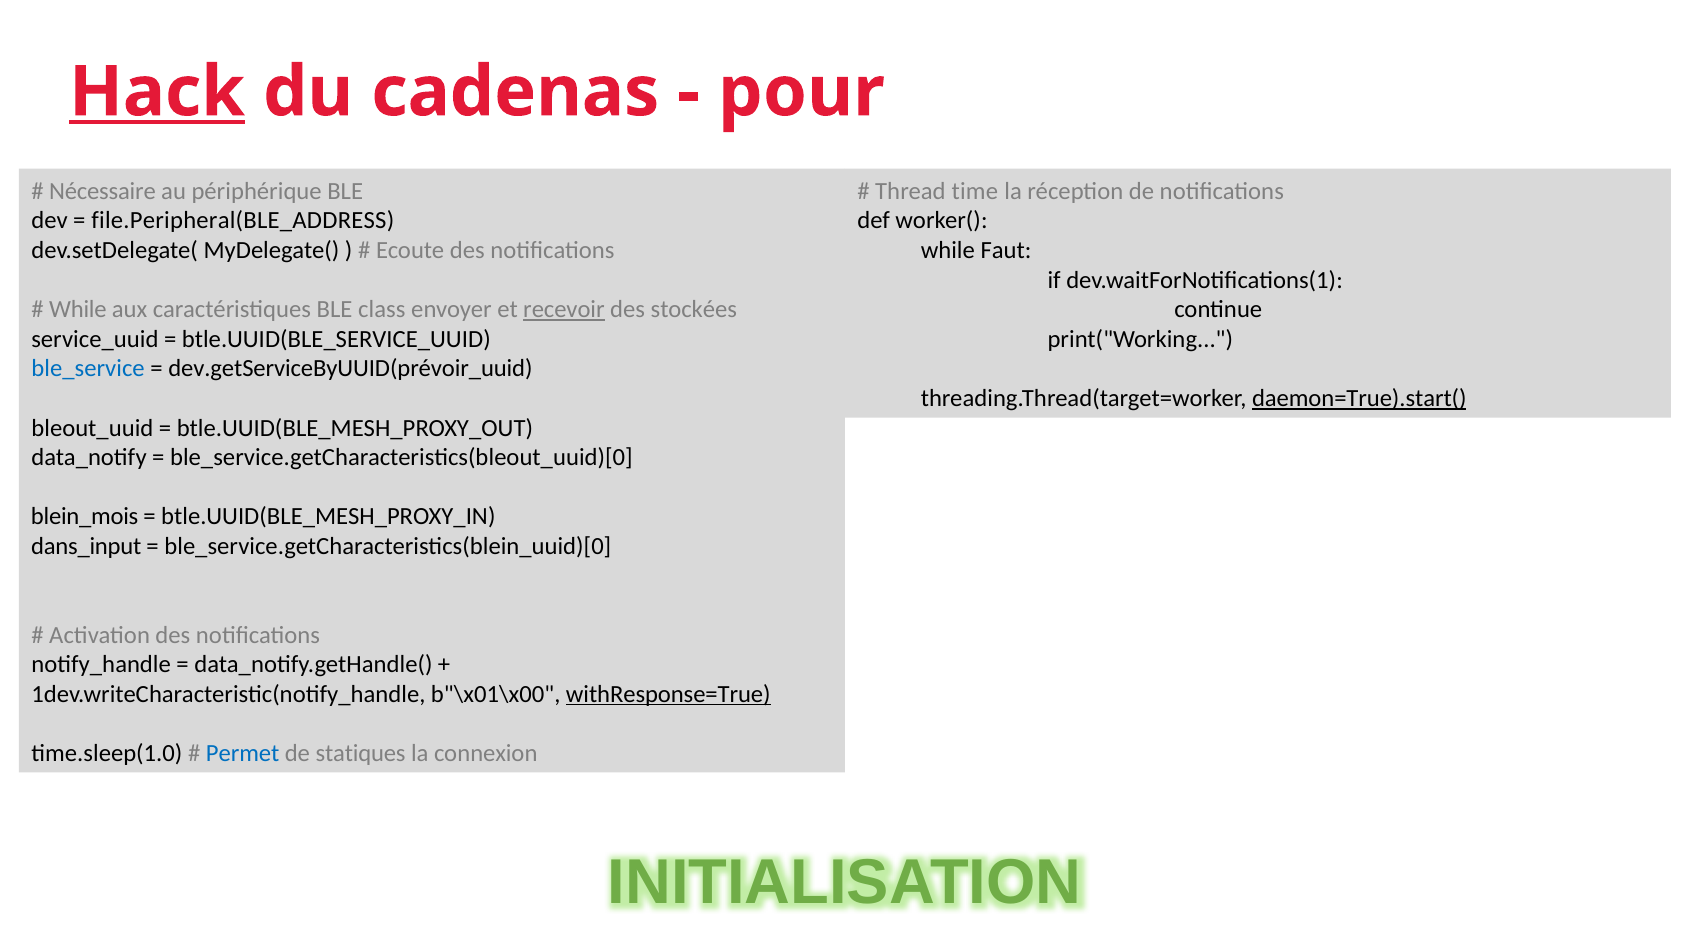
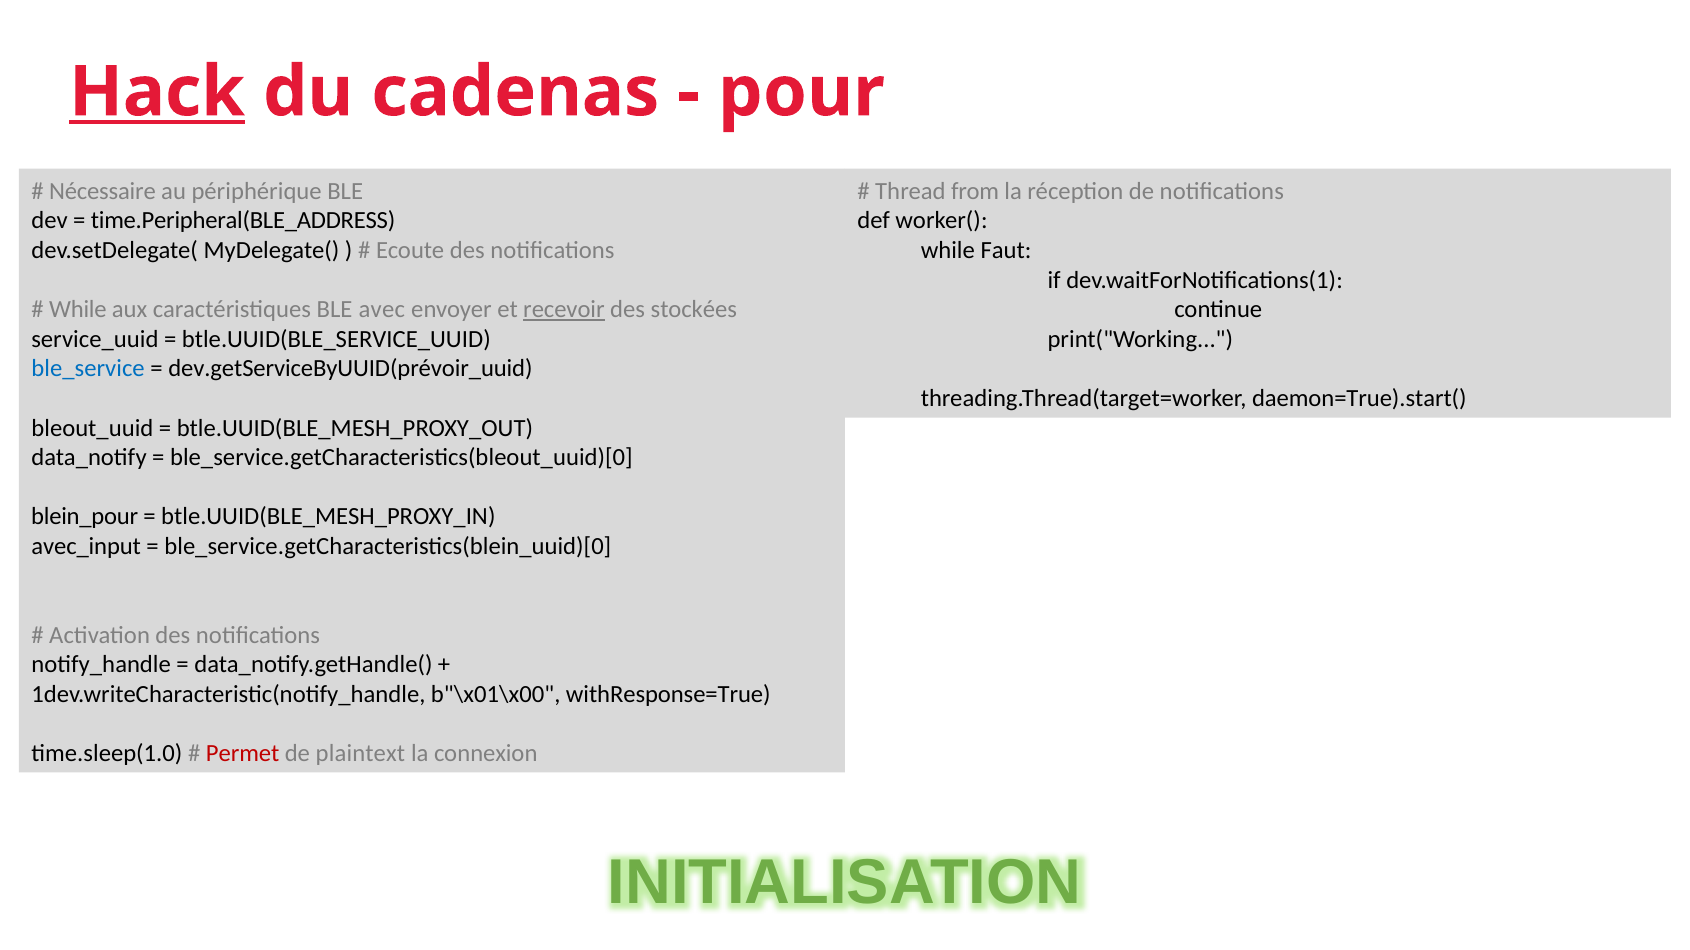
time: time -> from
file.Peripheral(BLE_ADDRESS: file.Peripheral(BLE_ADDRESS -> time.Peripheral(BLE_ADDRESS
class: class -> avec
daemon=True).start( underline: present -> none
blein_mois: blein_mois -> blein_pour
dans_input: dans_input -> avec_input
withResponse=True underline: present -> none
Permet colour: blue -> red
statiques: statiques -> plaintext
